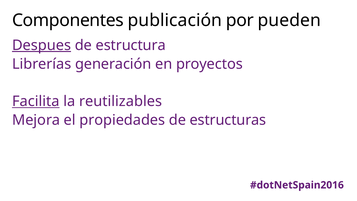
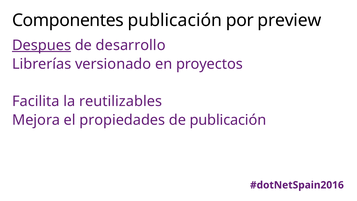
pueden: pueden -> preview
estructura: estructura -> desarrollo
generación: generación -> versionado
Facilita underline: present -> none
de estructuras: estructuras -> publicación
